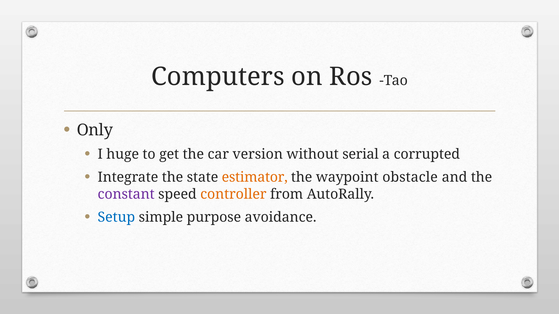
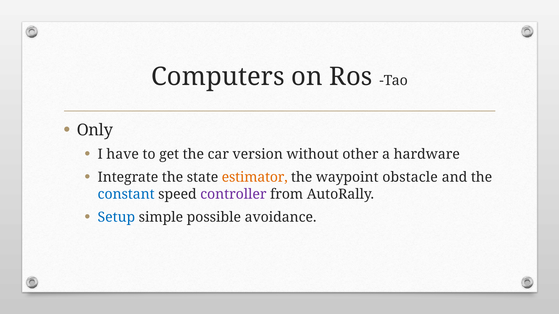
huge: huge -> have
serial: serial -> other
corrupted: corrupted -> hardware
constant colour: purple -> blue
controller colour: orange -> purple
purpose: purpose -> possible
